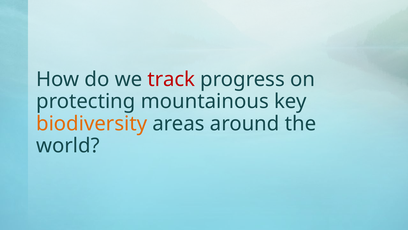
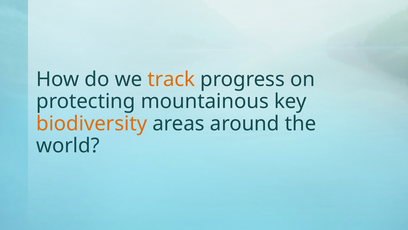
track colour: red -> orange
